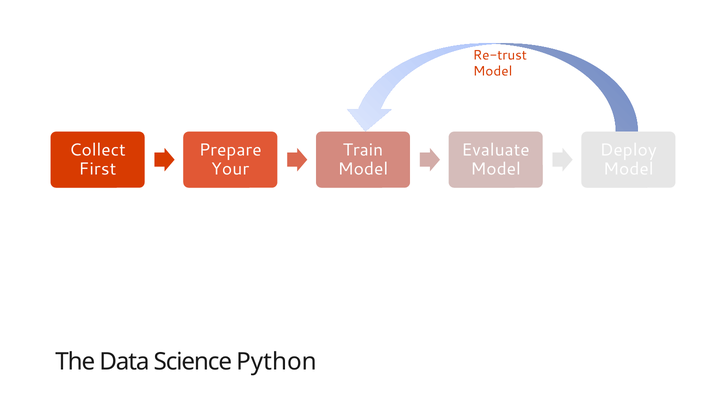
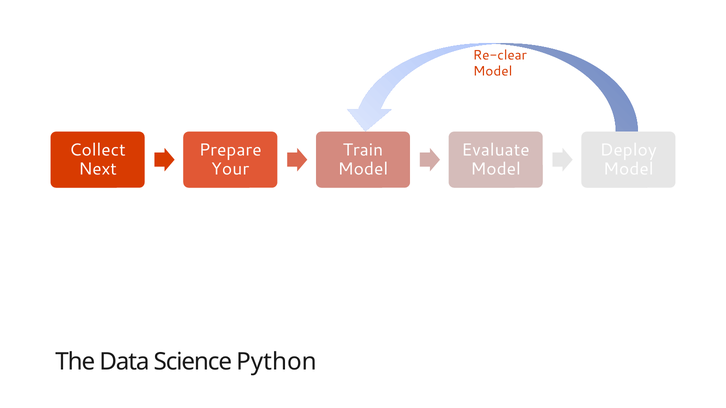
Re-trust: Re-trust -> Re-clear
First: First -> Next
